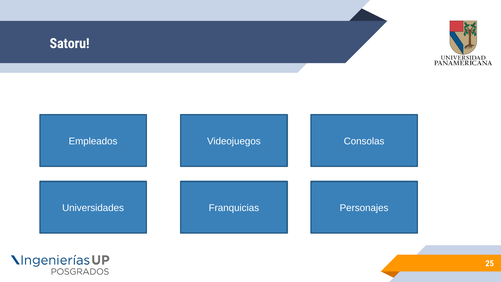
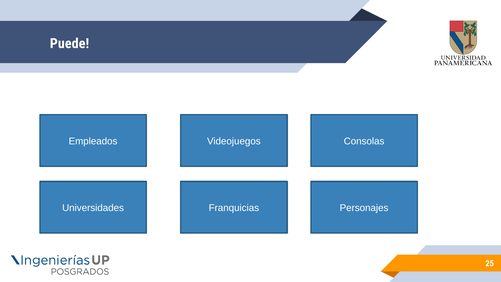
Satoru: Satoru -> Puede
